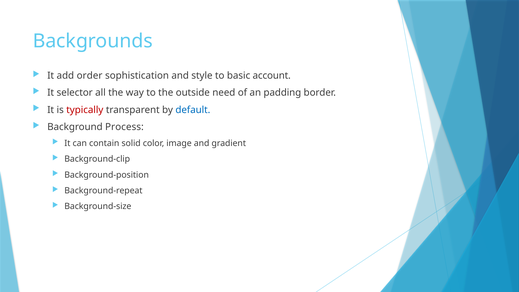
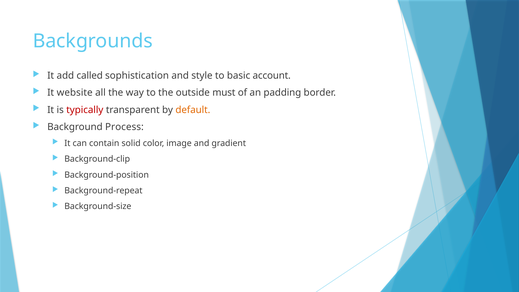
order: order -> called
selector: selector -> website
need: need -> must
default colour: blue -> orange
